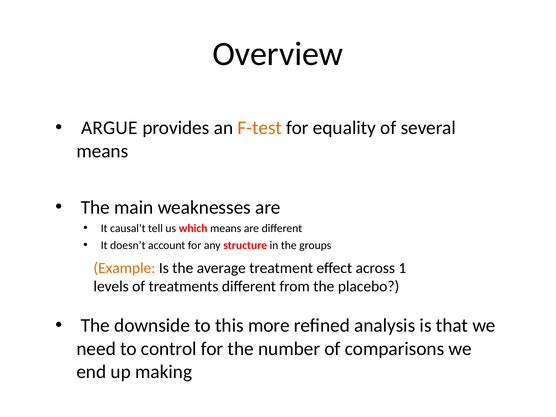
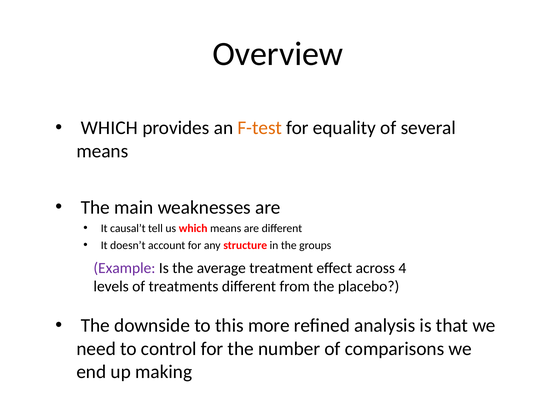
ARGUE at (109, 128): ARGUE -> WHICH
Example colour: orange -> purple
1: 1 -> 4
